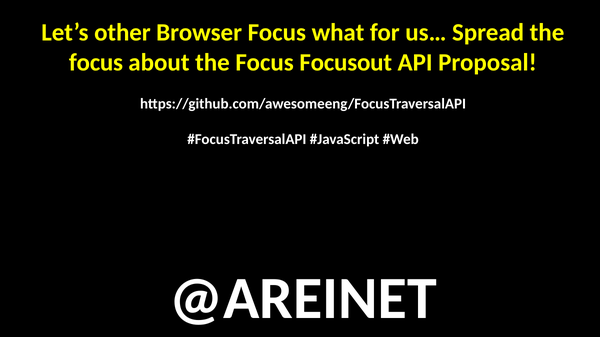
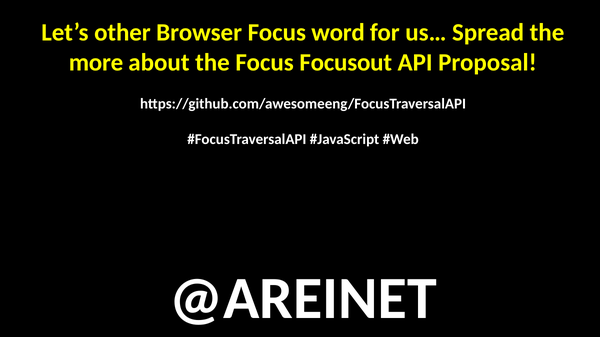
what: what -> word
focus at (96, 62): focus -> more
